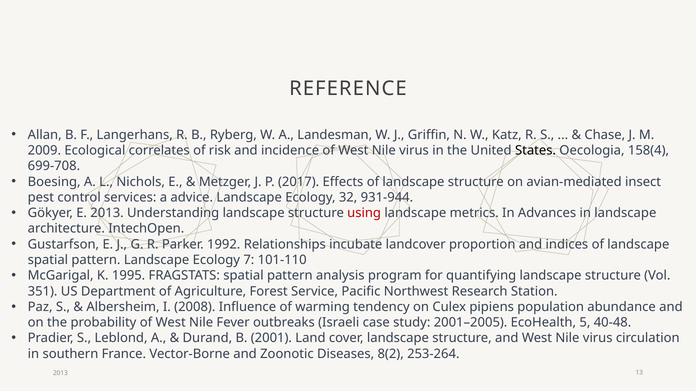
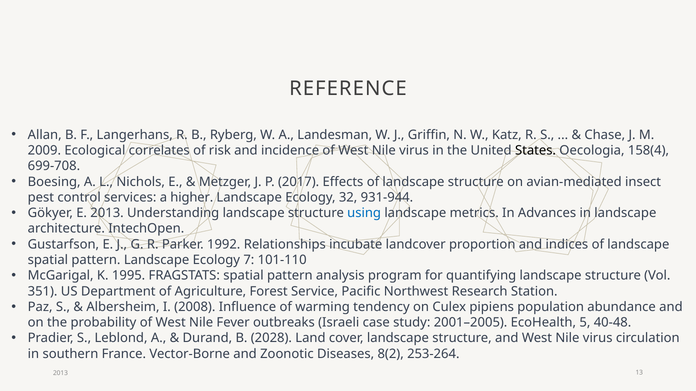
advice: advice -> higher
using colour: red -> blue
2001: 2001 -> 2028
